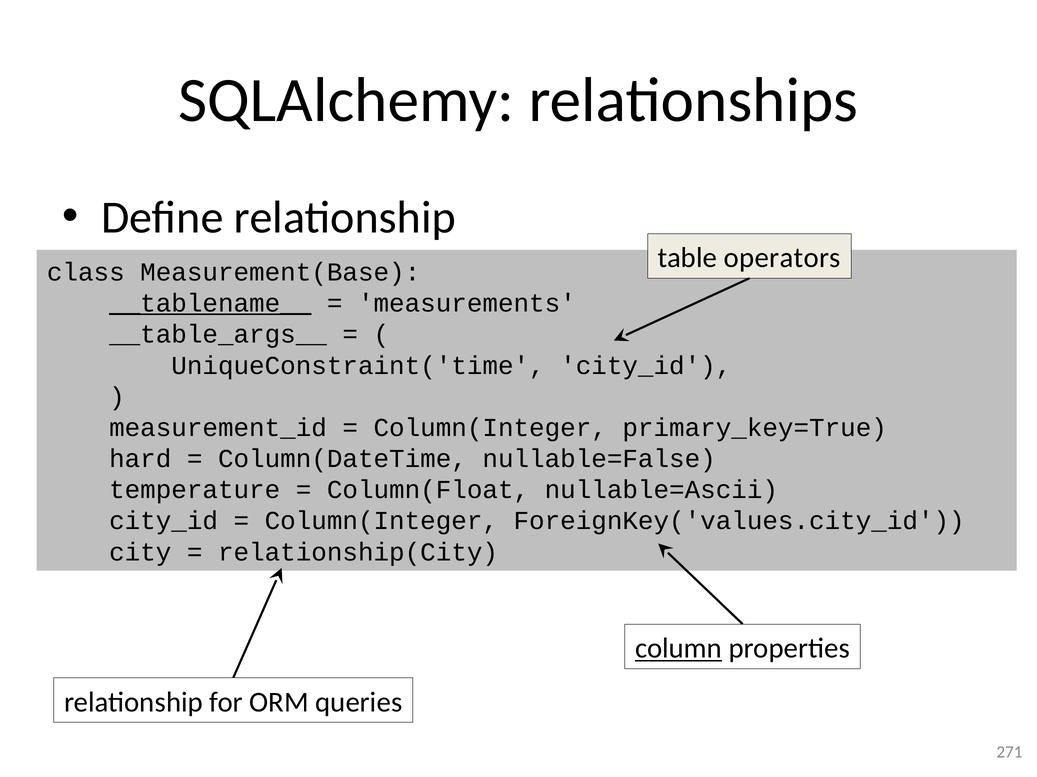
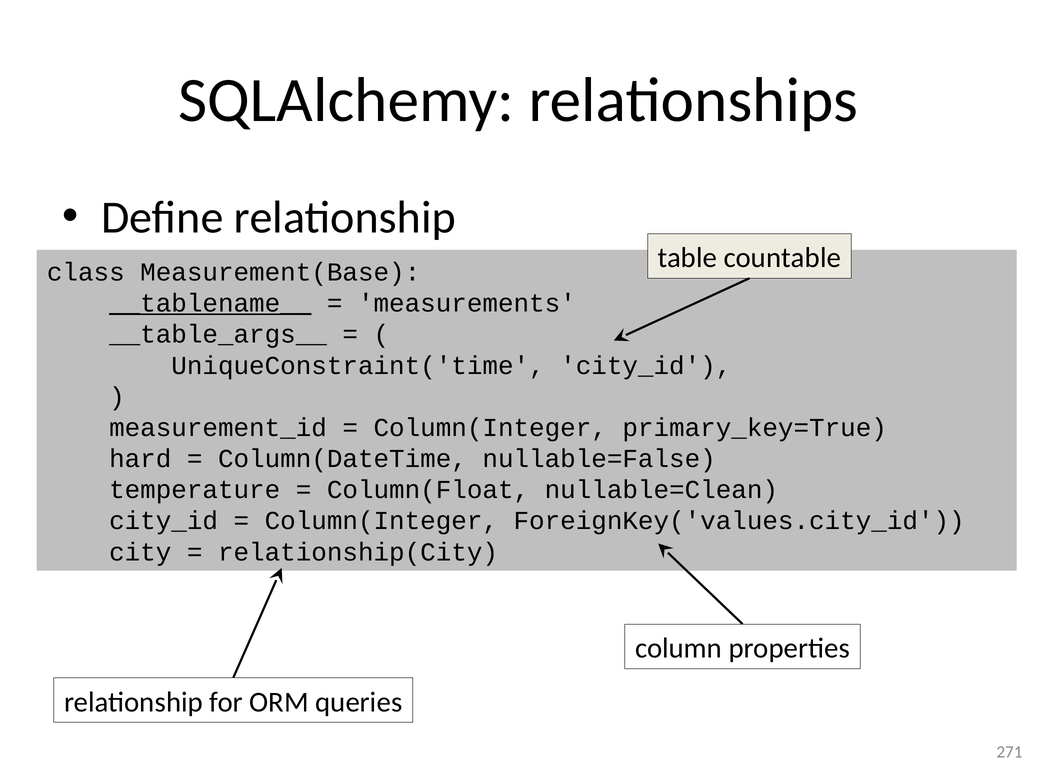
operators: operators -> countable
nullable=Ascii: nullable=Ascii -> nullable=Clean
column underline: present -> none
